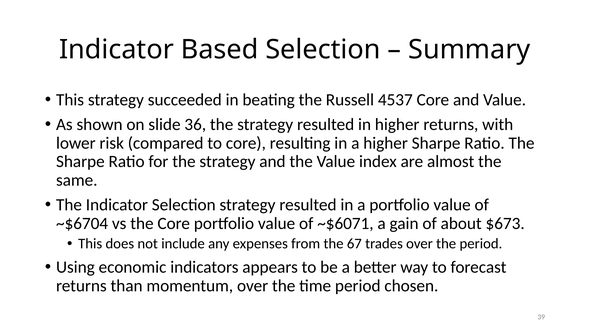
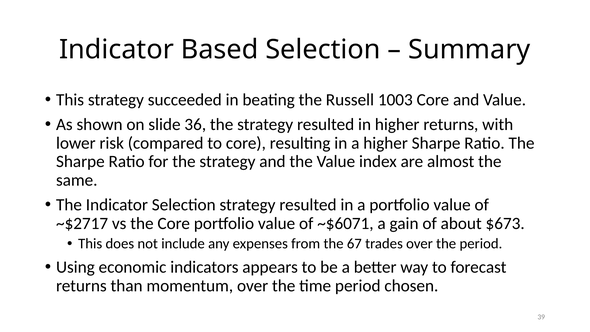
4537: 4537 -> 1003
~$6704: ~$6704 -> ~$2717
